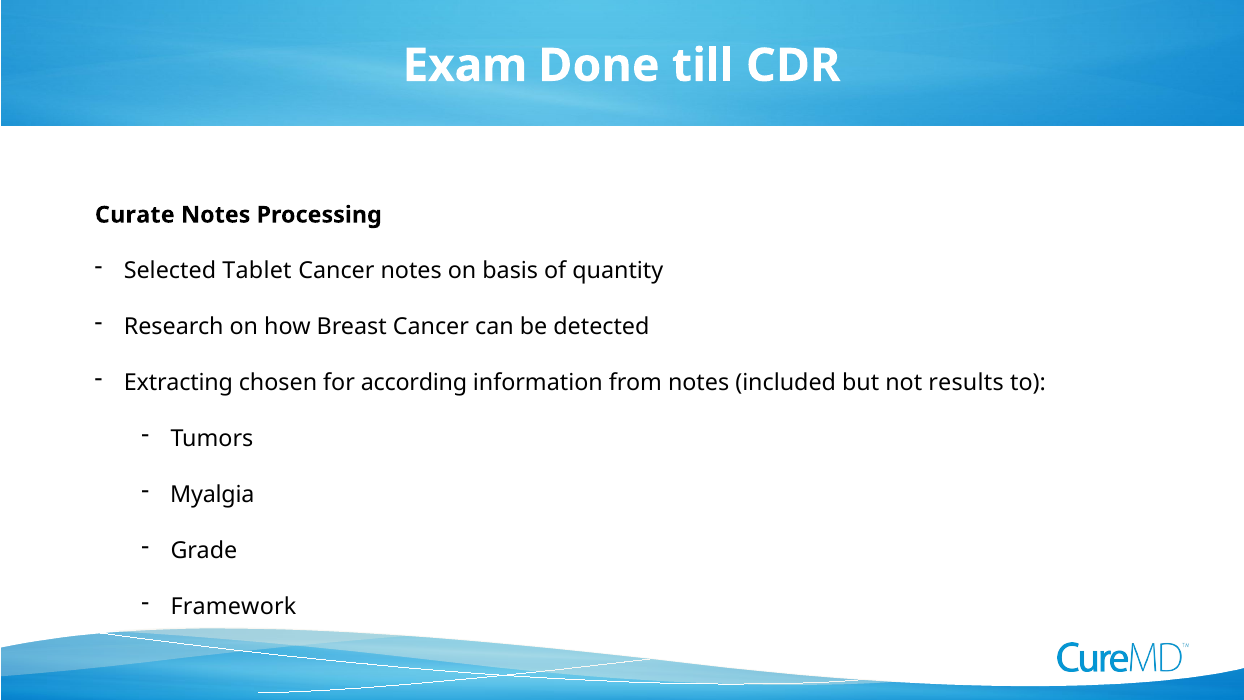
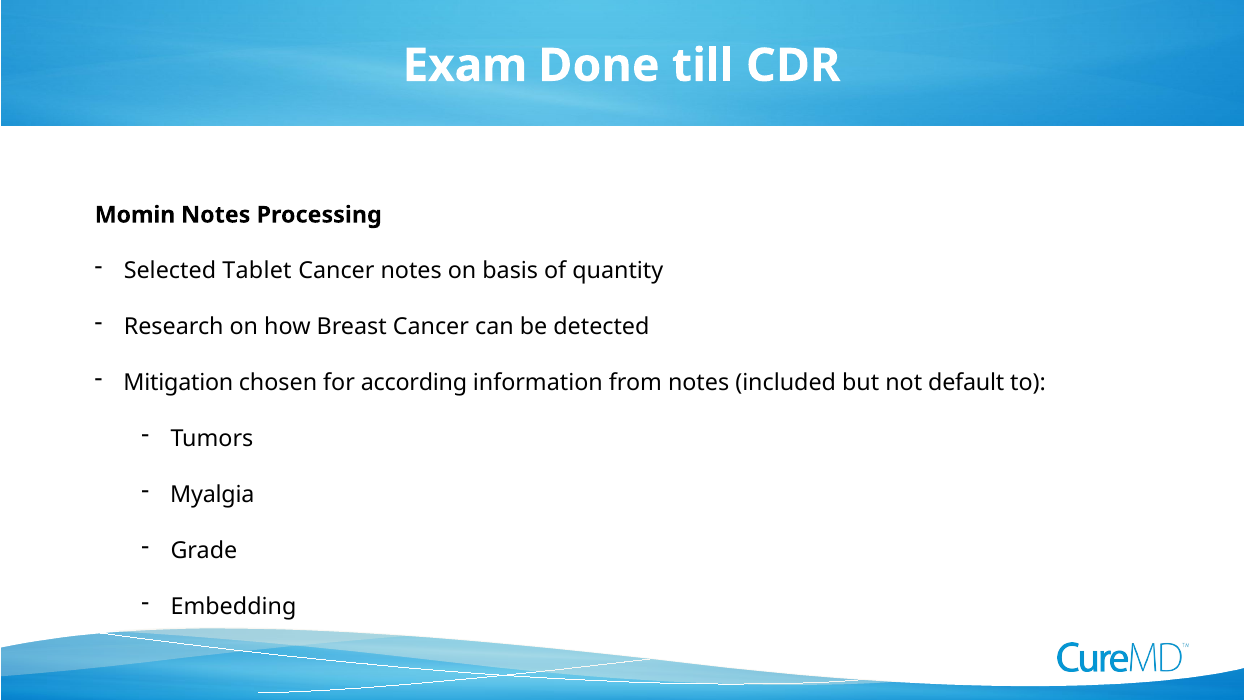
Curate: Curate -> Momin
Extracting: Extracting -> Mitigation
results: results -> default
Framework: Framework -> Embedding
